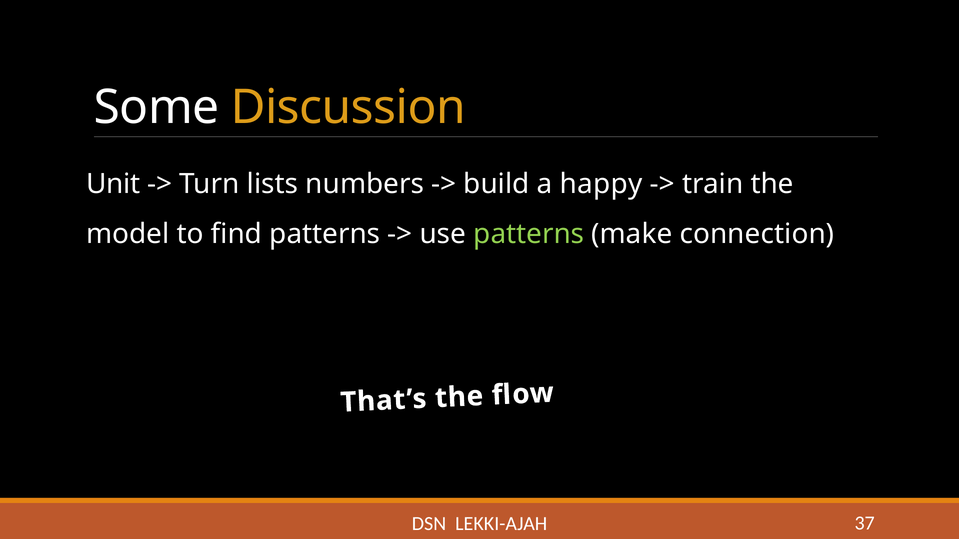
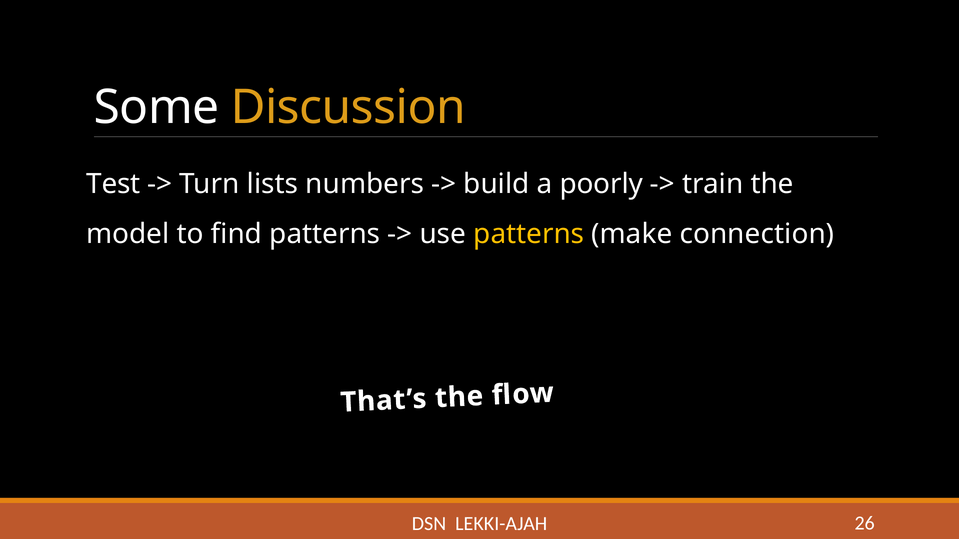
Unit: Unit -> Test
happy: happy -> poorly
patterns at (529, 234) colour: light green -> yellow
37: 37 -> 26
